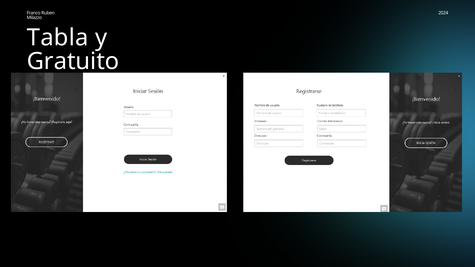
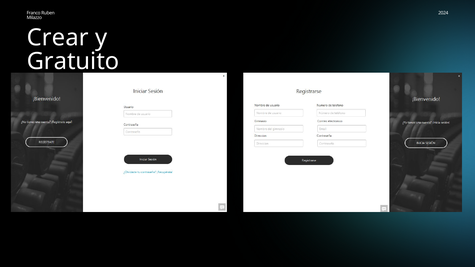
Tabla: Tabla -> Crear
